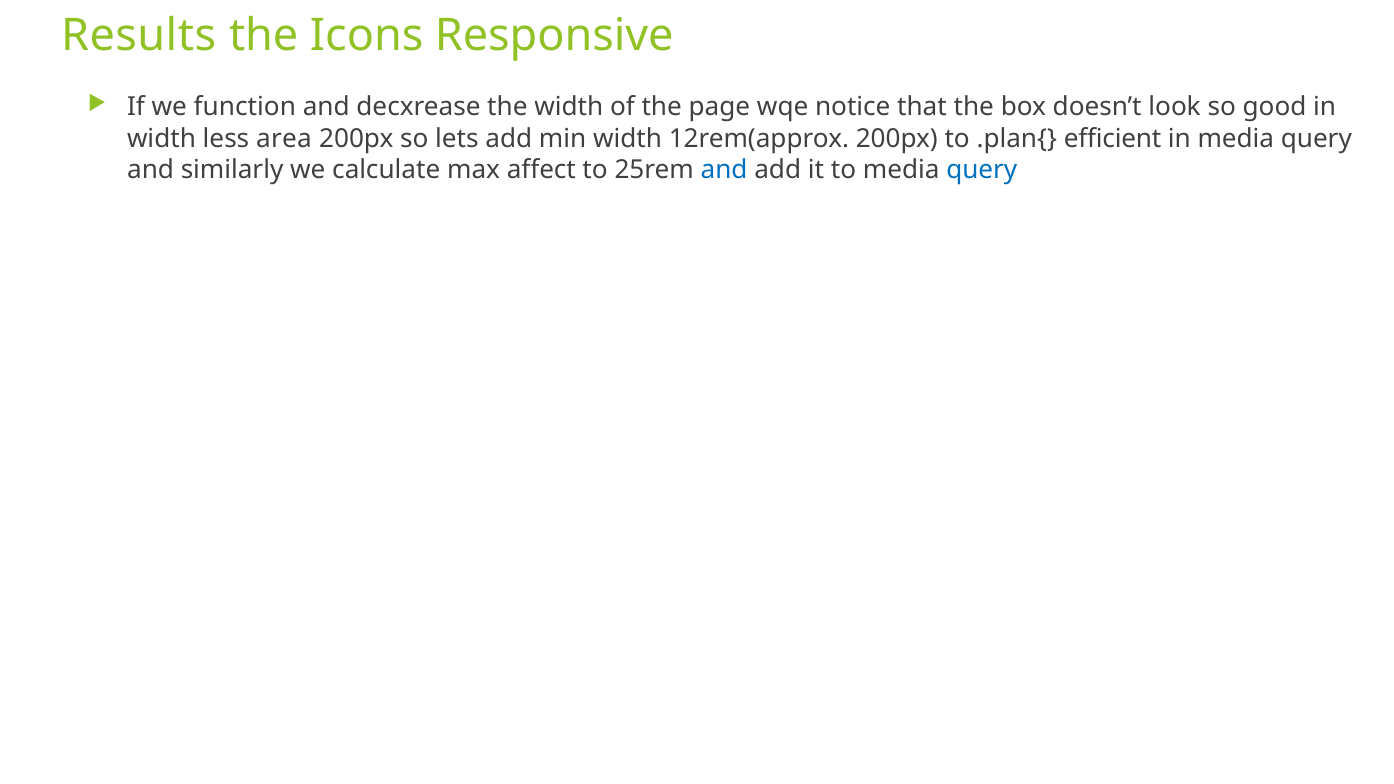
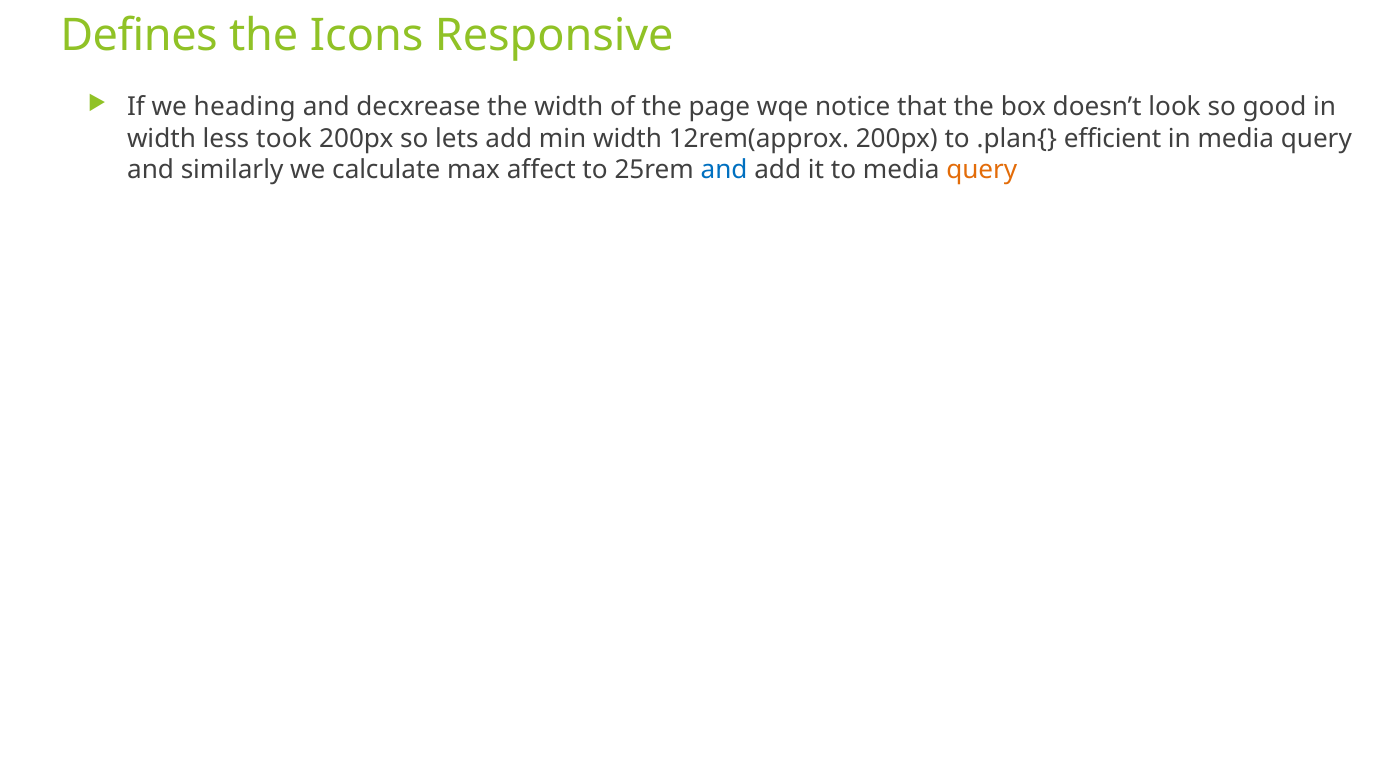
Results: Results -> Defines
function: function -> heading
area: area -> took
query at (982, 170) colour: blue -> orange
